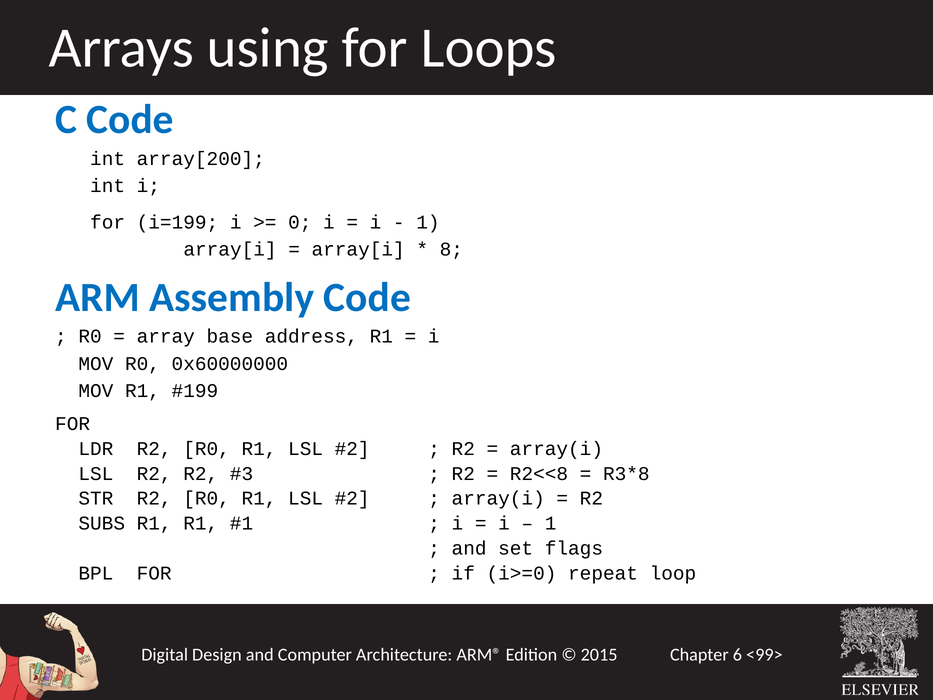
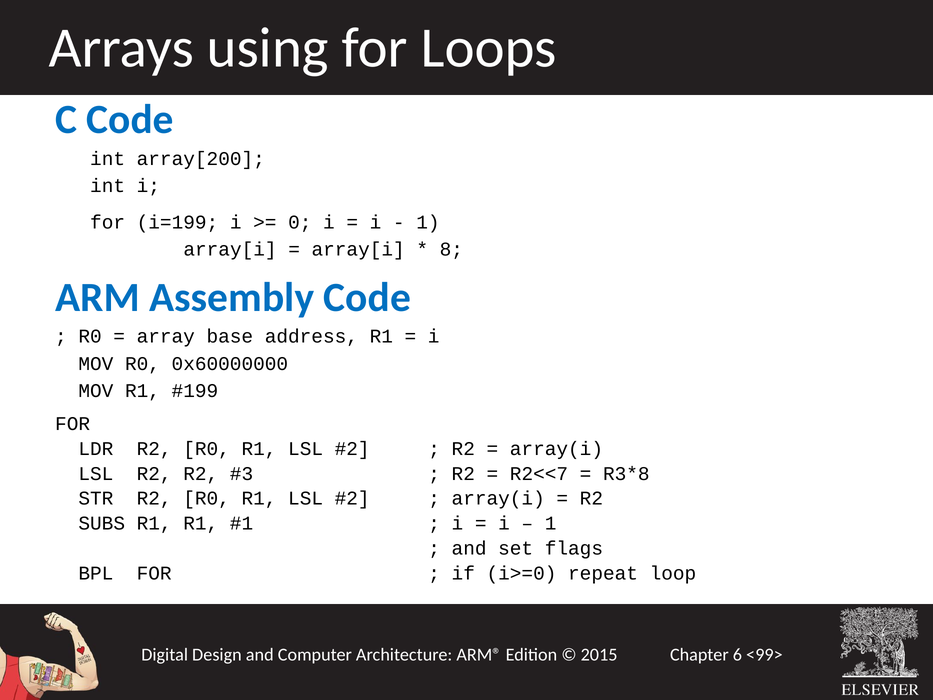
R2<<8: R2<<8 -> R2<<7
